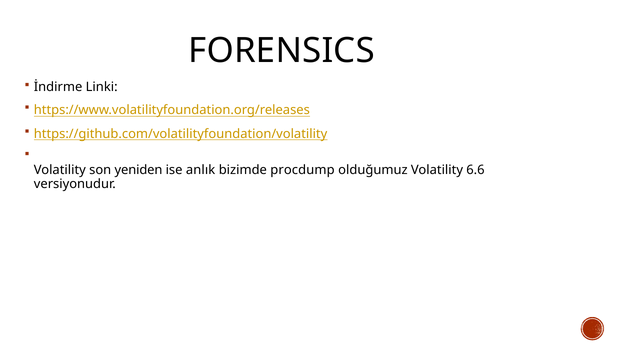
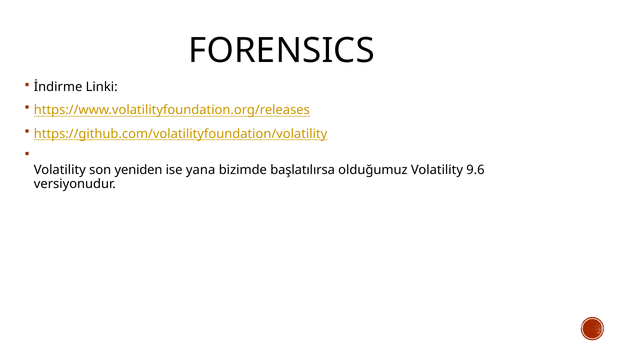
anlık: anlık -> yana
procdump: procdump -> başlatılırsa
6.6: 6.6 -> 9.6
